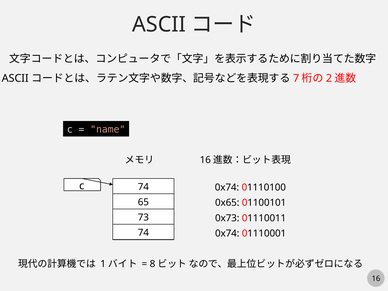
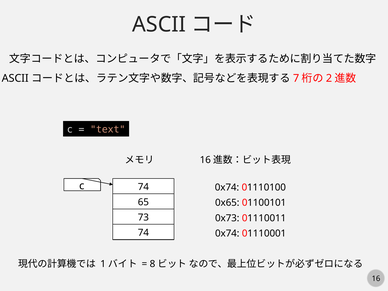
name: name -> text
